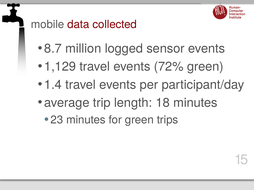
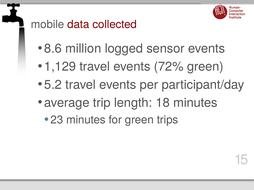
8.7: 8.7 -> 8.6
1.4: 1.4 -> 5.2
